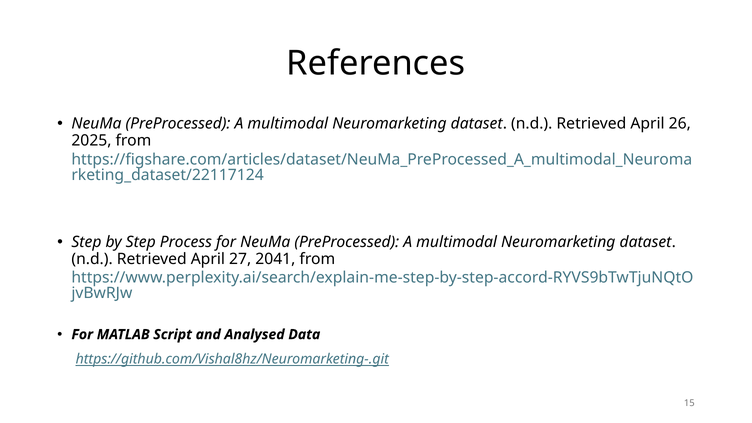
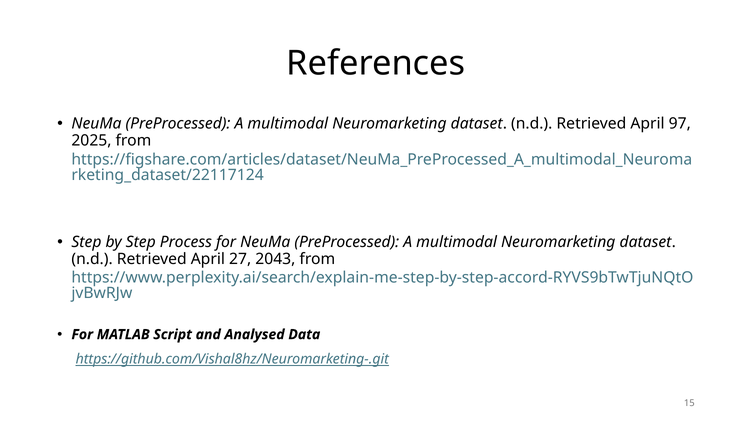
26: 26 -> 97
2041: 2041 -> 2043
